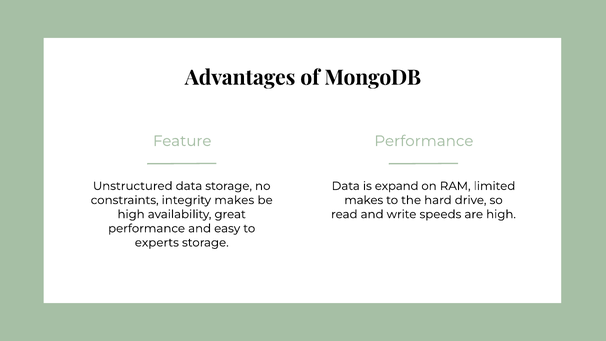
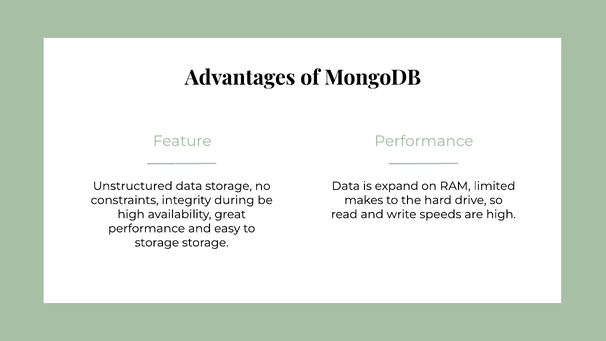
integrity makes: makes -> during
experts at (157, 243): experts -> storage
